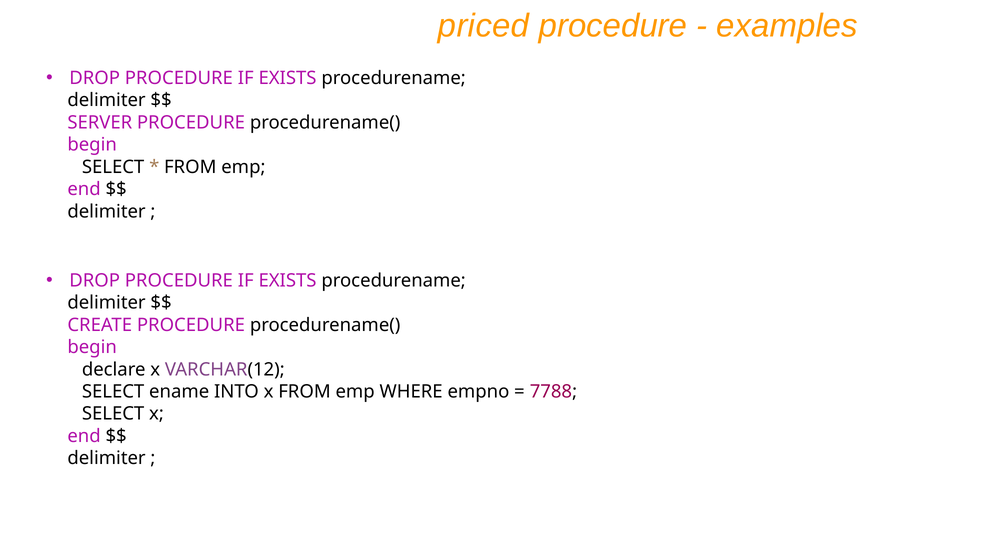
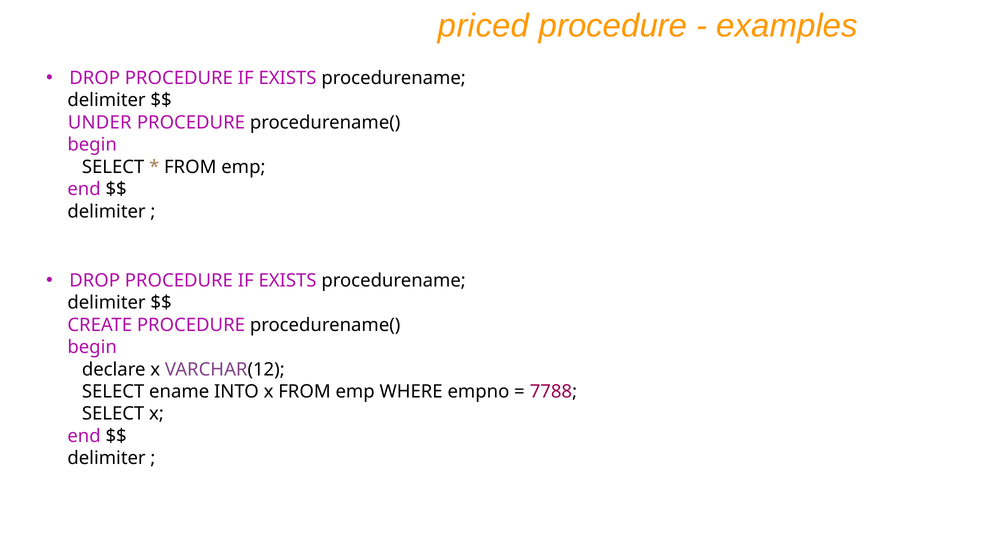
SERVER: SERVER -> UNDER
